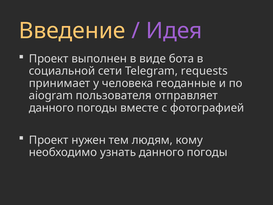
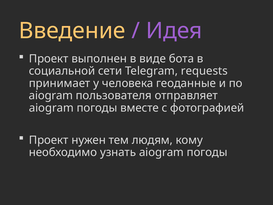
данного at (51, 108): данного -> aiogram
узнать данного: данного -> aiogram
